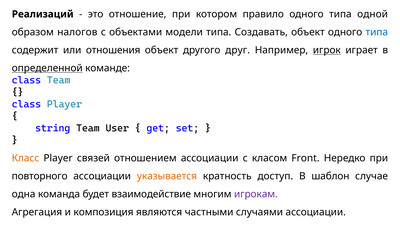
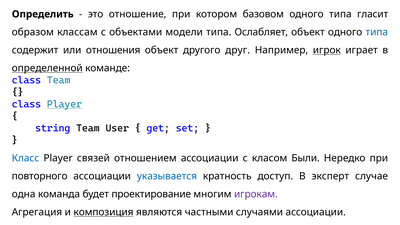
Реализаций: Реализаций -> Определить
правило: правило -> базовом
одной: одной -> гласит
налогов: налогов -> классам
Создавать: Создавать -> Ослабляет
Player at (64, 104) underline: none -> present
Класс colour: orange -> blue
Front: Front -> Были
указывается colour: orange -> blue
шаблон: шаблон -> эксперт
взаимодействие: взаимодействие -> проектирование
композиция underline: none -> present
